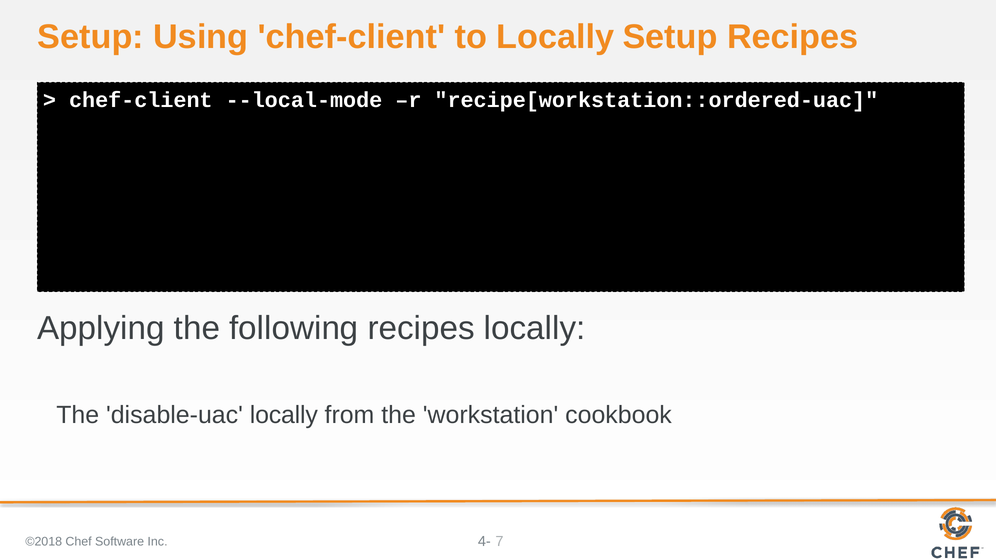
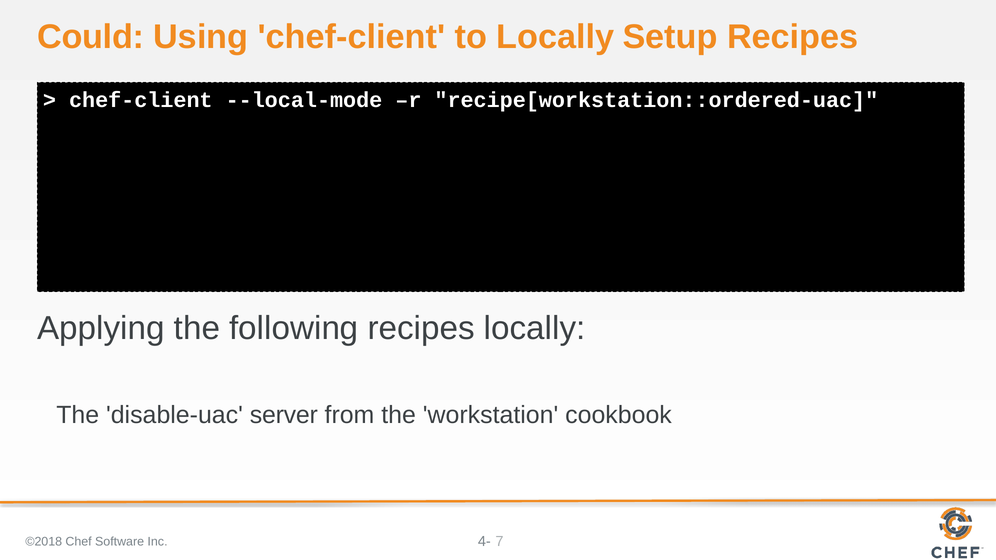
Setup at (91, 37): Setup -> Could
disable-uac locally: locally -> server
